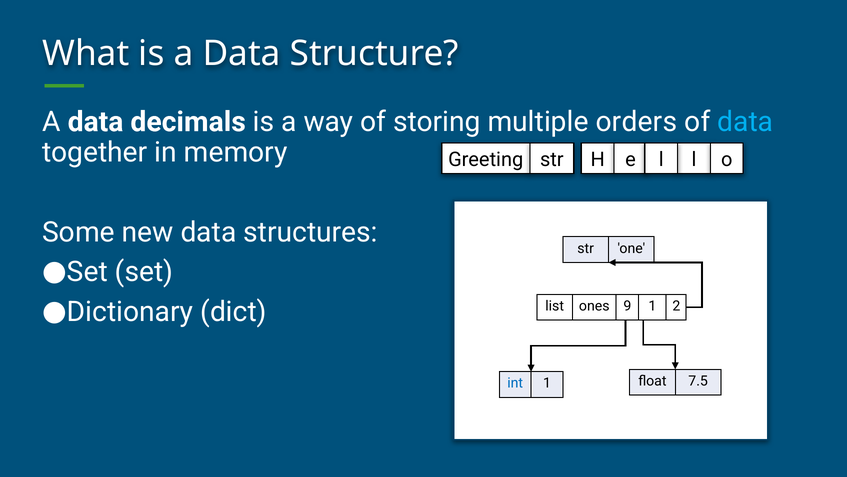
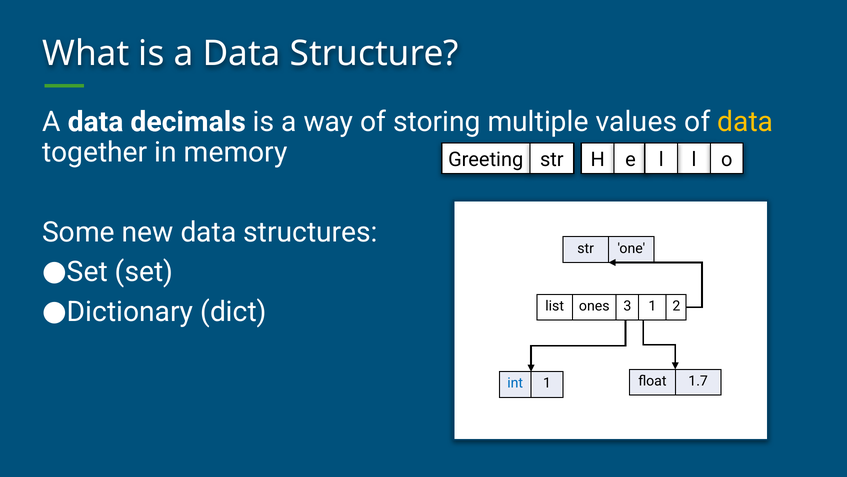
orders: orders -> values
data at (745, 122) colour: light blue -> yellow
9: 9 -> 3
7.5: 7.5 -> 1.7
